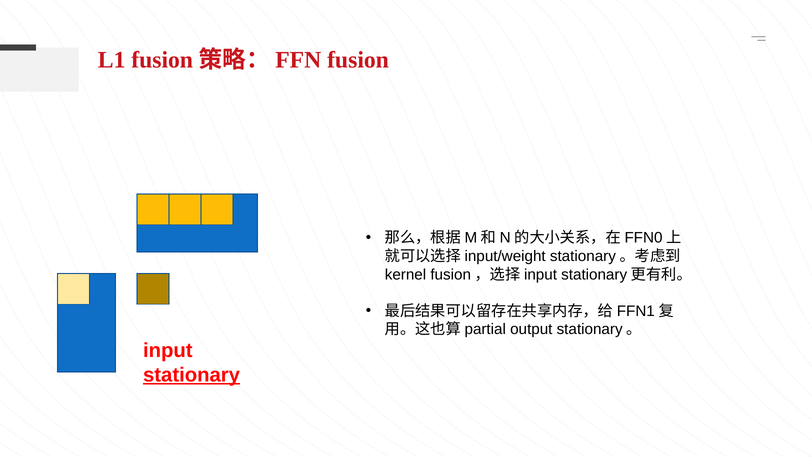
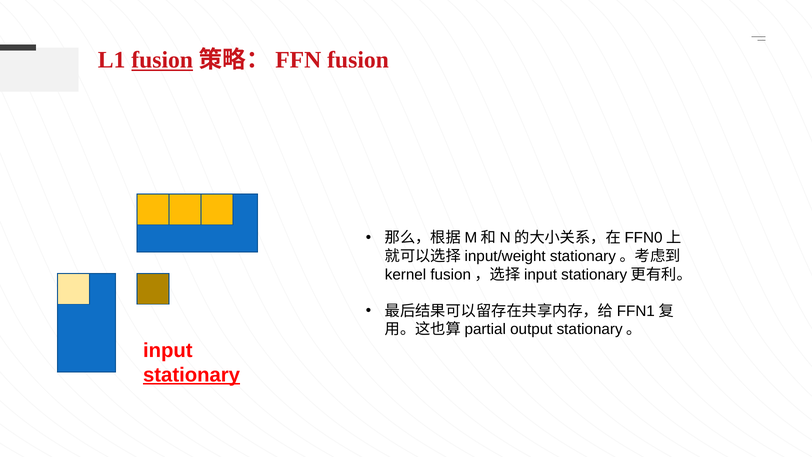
fusion at (162, 60) underline: none -> present
